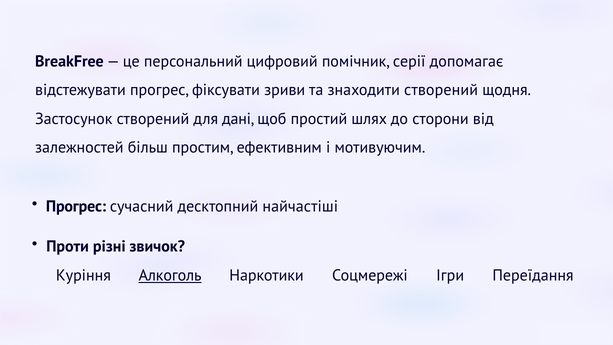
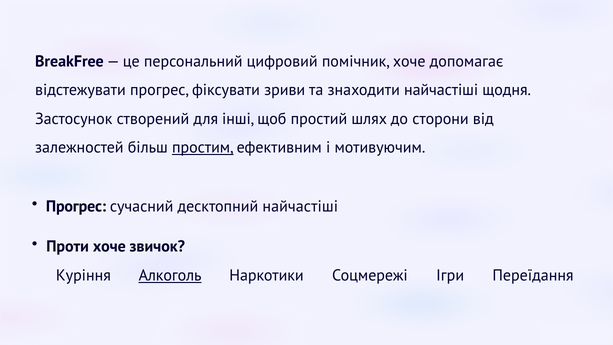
помічник серії: серії -> хоче
знаходити створений: створений -> найчастіші
дані: дані -> інші
простим underline: none -> present
Проти різні: різні -> хоче
